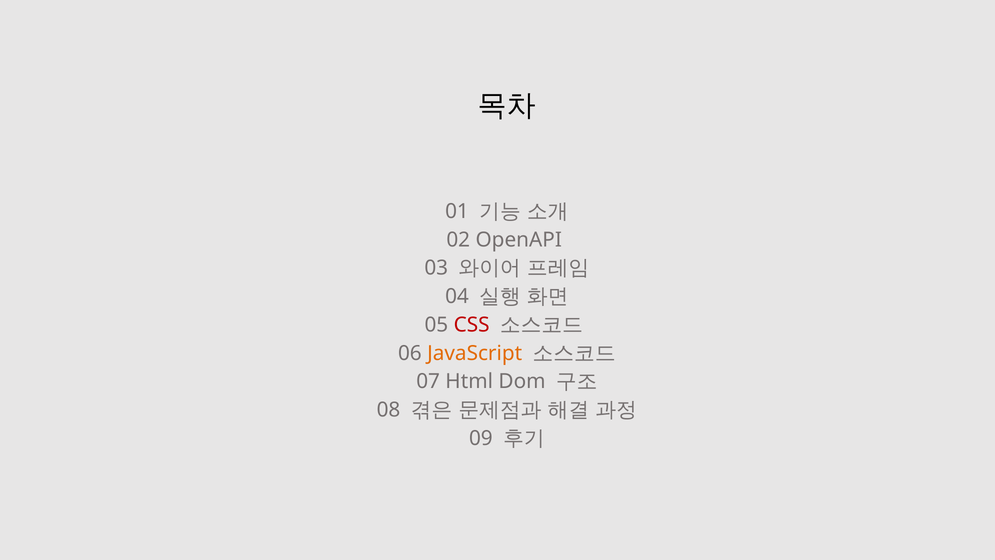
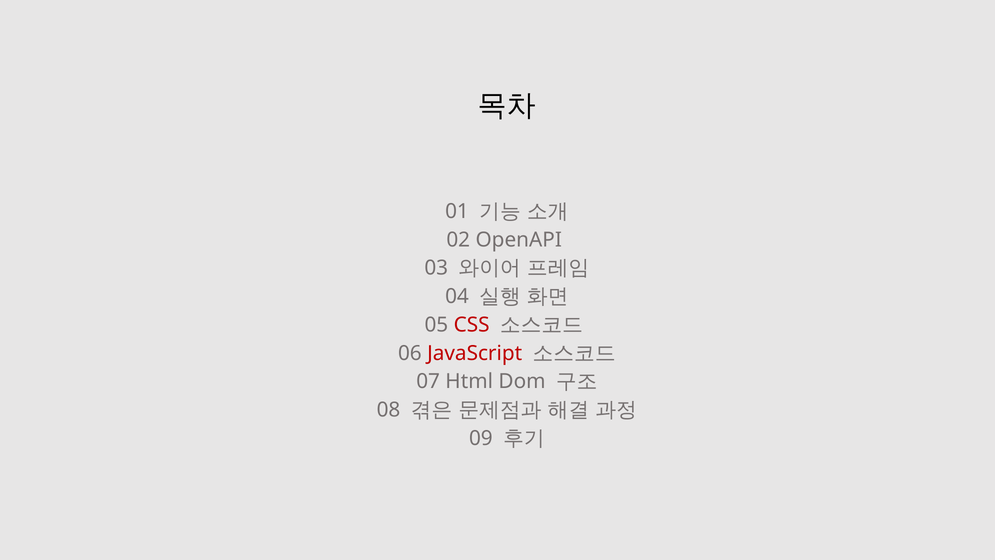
JavaScript colour: orange -> red
